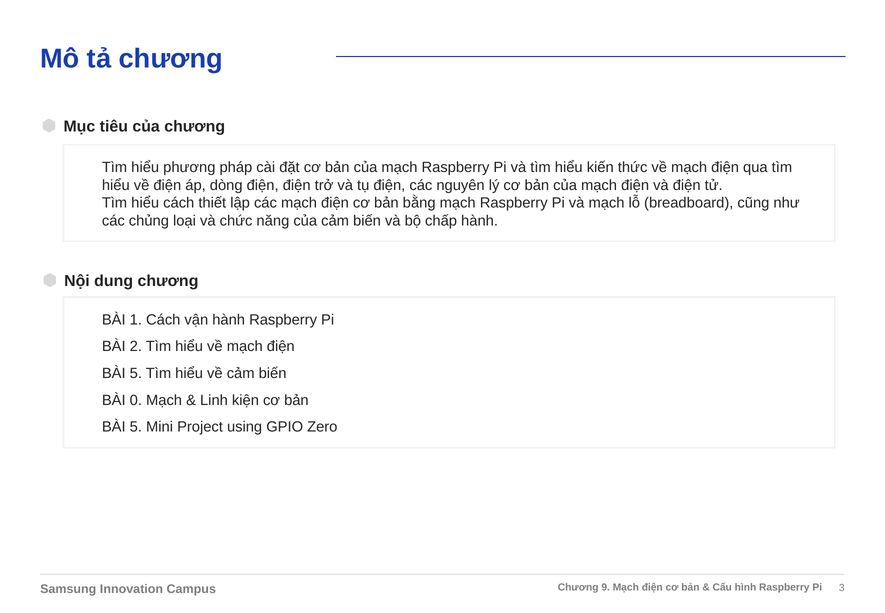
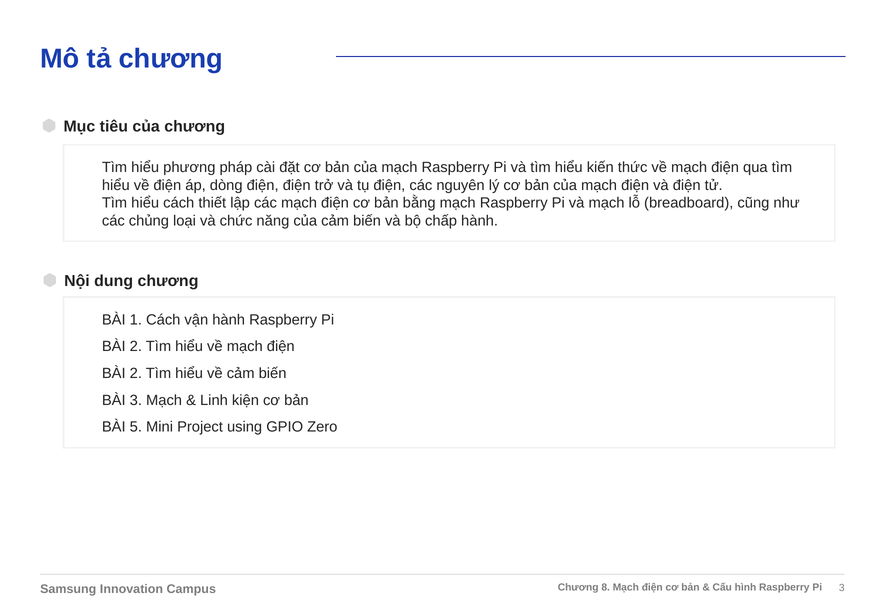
5 at (136, 373): 5 -> 2
BÀI 0: 0 -> 3
9: 9 -> 8
